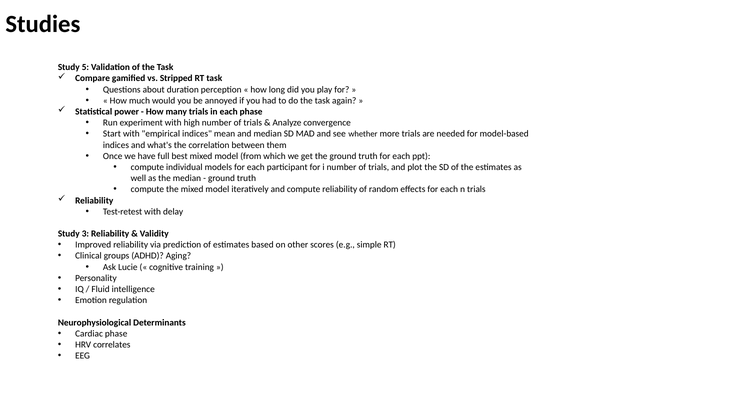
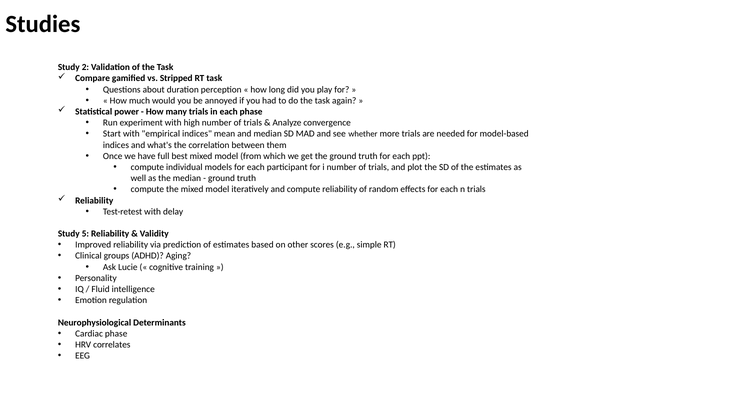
5: 5 -> 2
3: 3 -> 5
